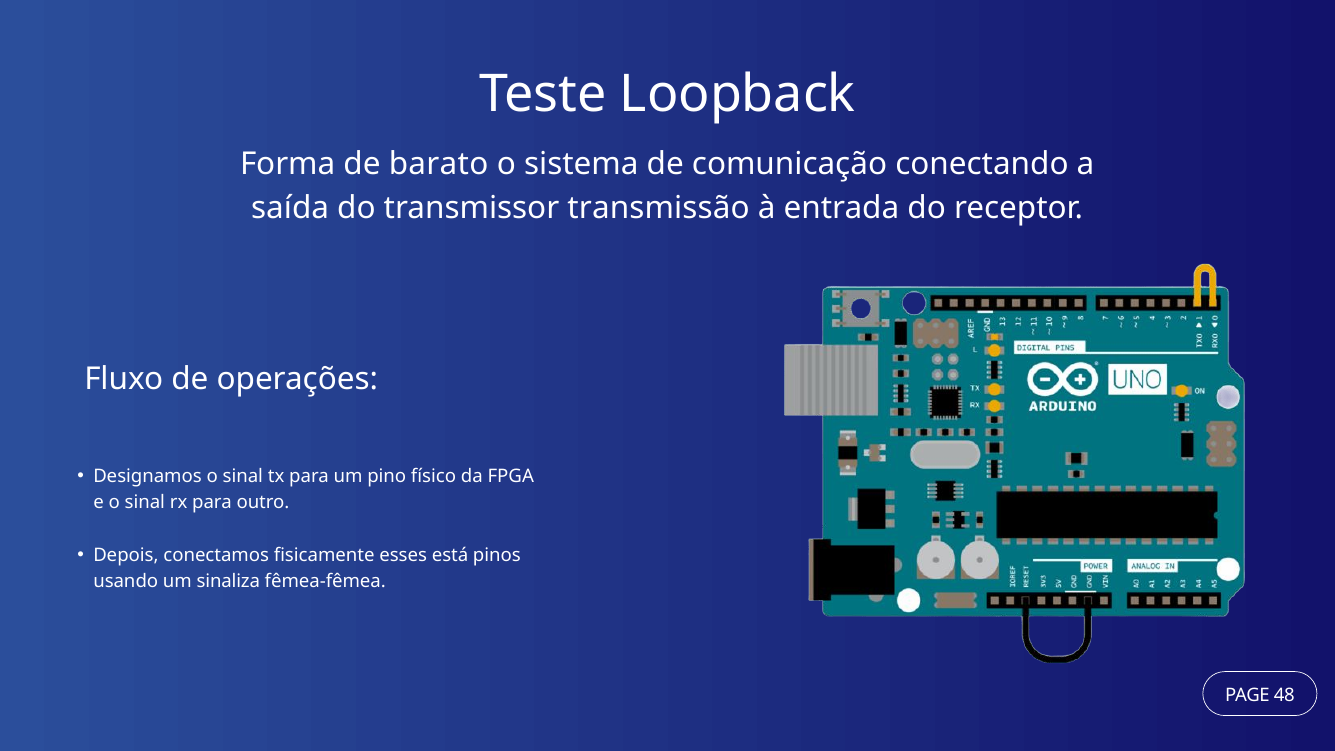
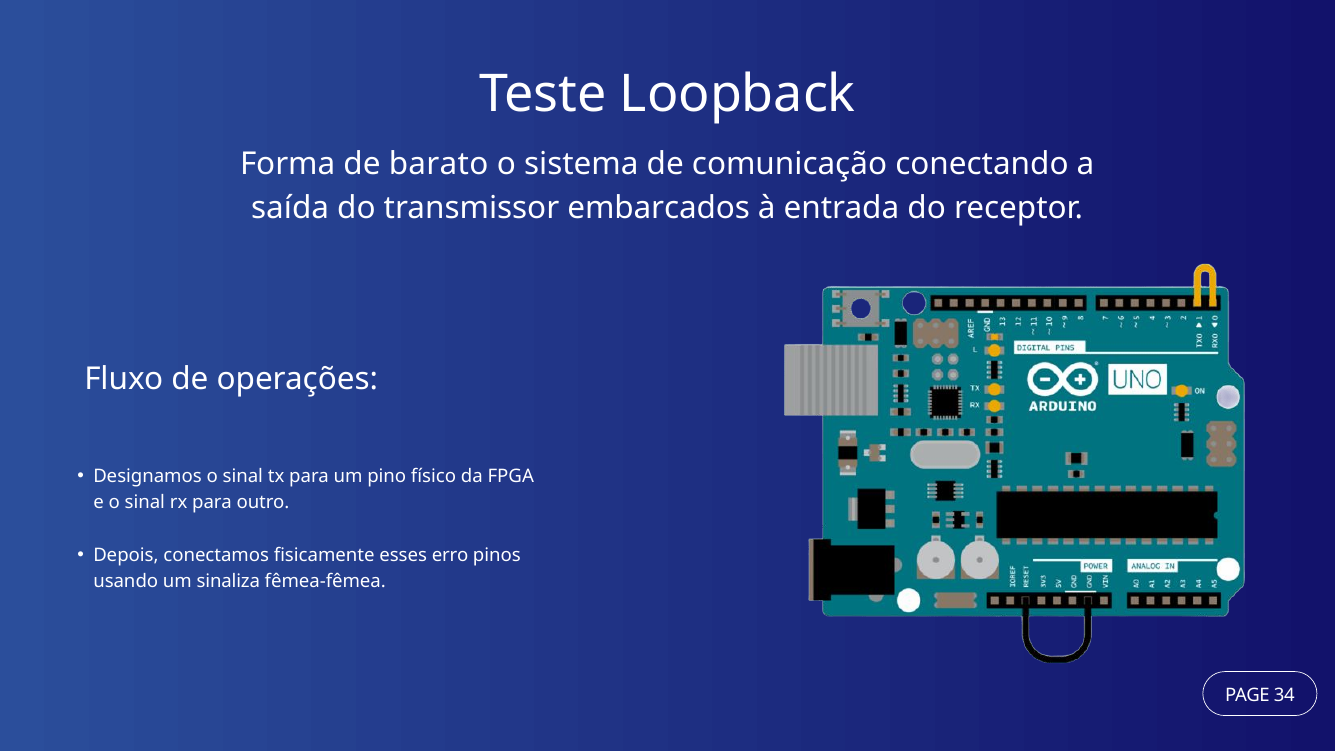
transmissão: transmissão -> embarcados
está: está -> erro
48: 48 -> 34
